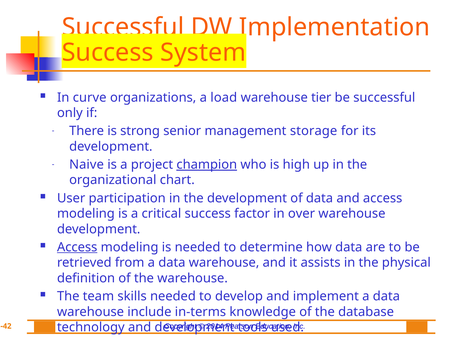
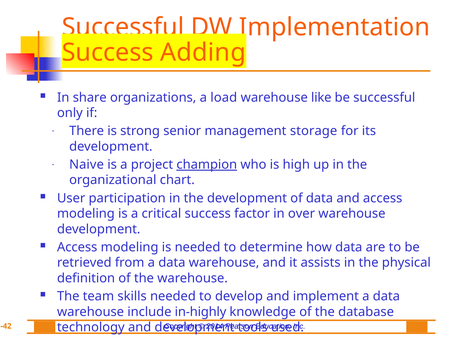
System: System -> Adding
curve: curve -> share
tier: tier -> like
Access at (77, 248) underline: present -> none
in-terms: in-terms -> in-highly
